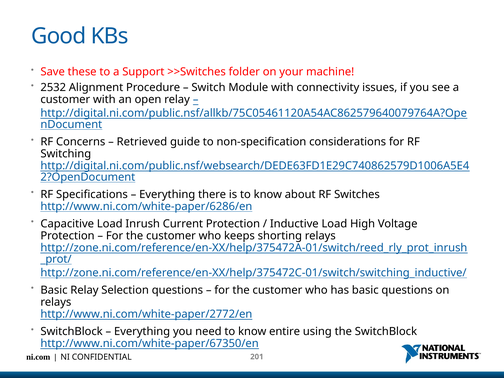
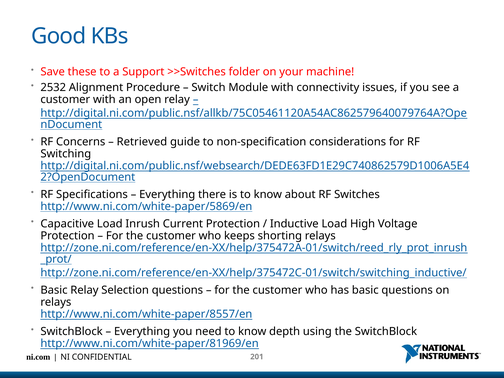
http://www.ni.com/white-paper/6286/en: http://www.ni.com/white-paper/6286/en -> http://www.ni.com/white-paper/5869/en
http://www.ni.com/white-paper/2772/en: http://www.ni.com/white-paper/2772/en -> http://www.ni.com/white-paper/8557/en
entire: entire -> depth
http://www.ni.com/white-paper/67350/en: http://www.ni.com/white-paper/67350/en -> http://www.ni.com/white-paper/81969/en
